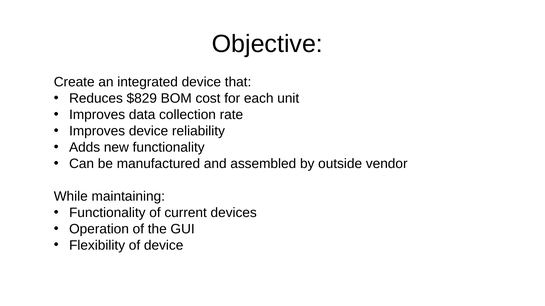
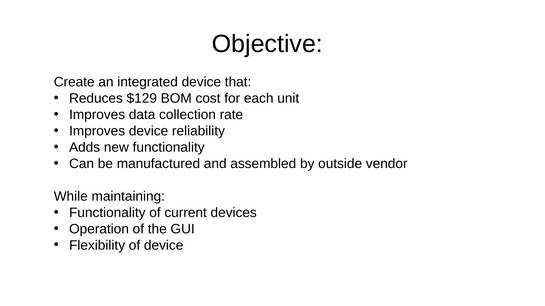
$829: $829 -> $129
